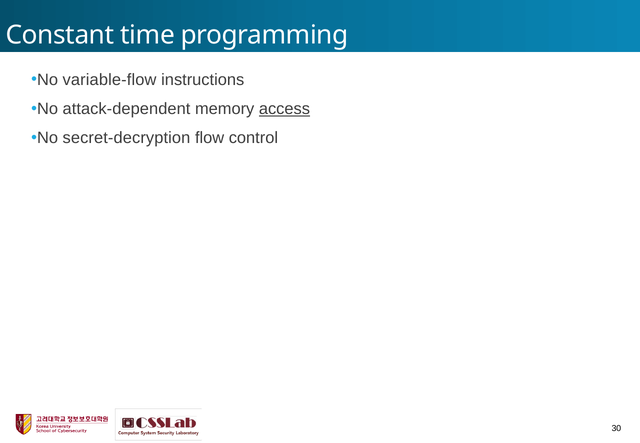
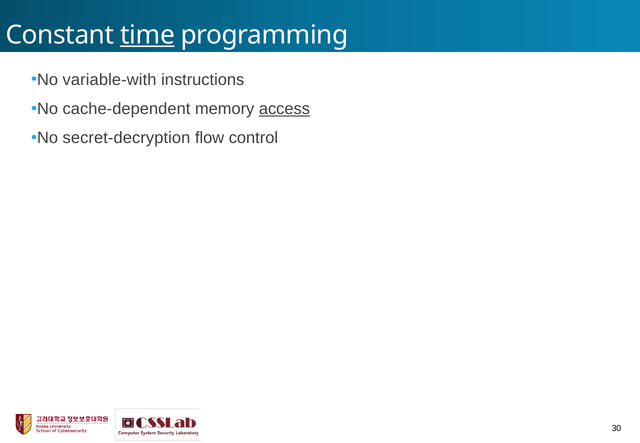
time underline: none -> present
variable-flow: variable-flow -> variable-with
attack-dependent: attack-dependent -> cache-dependent
